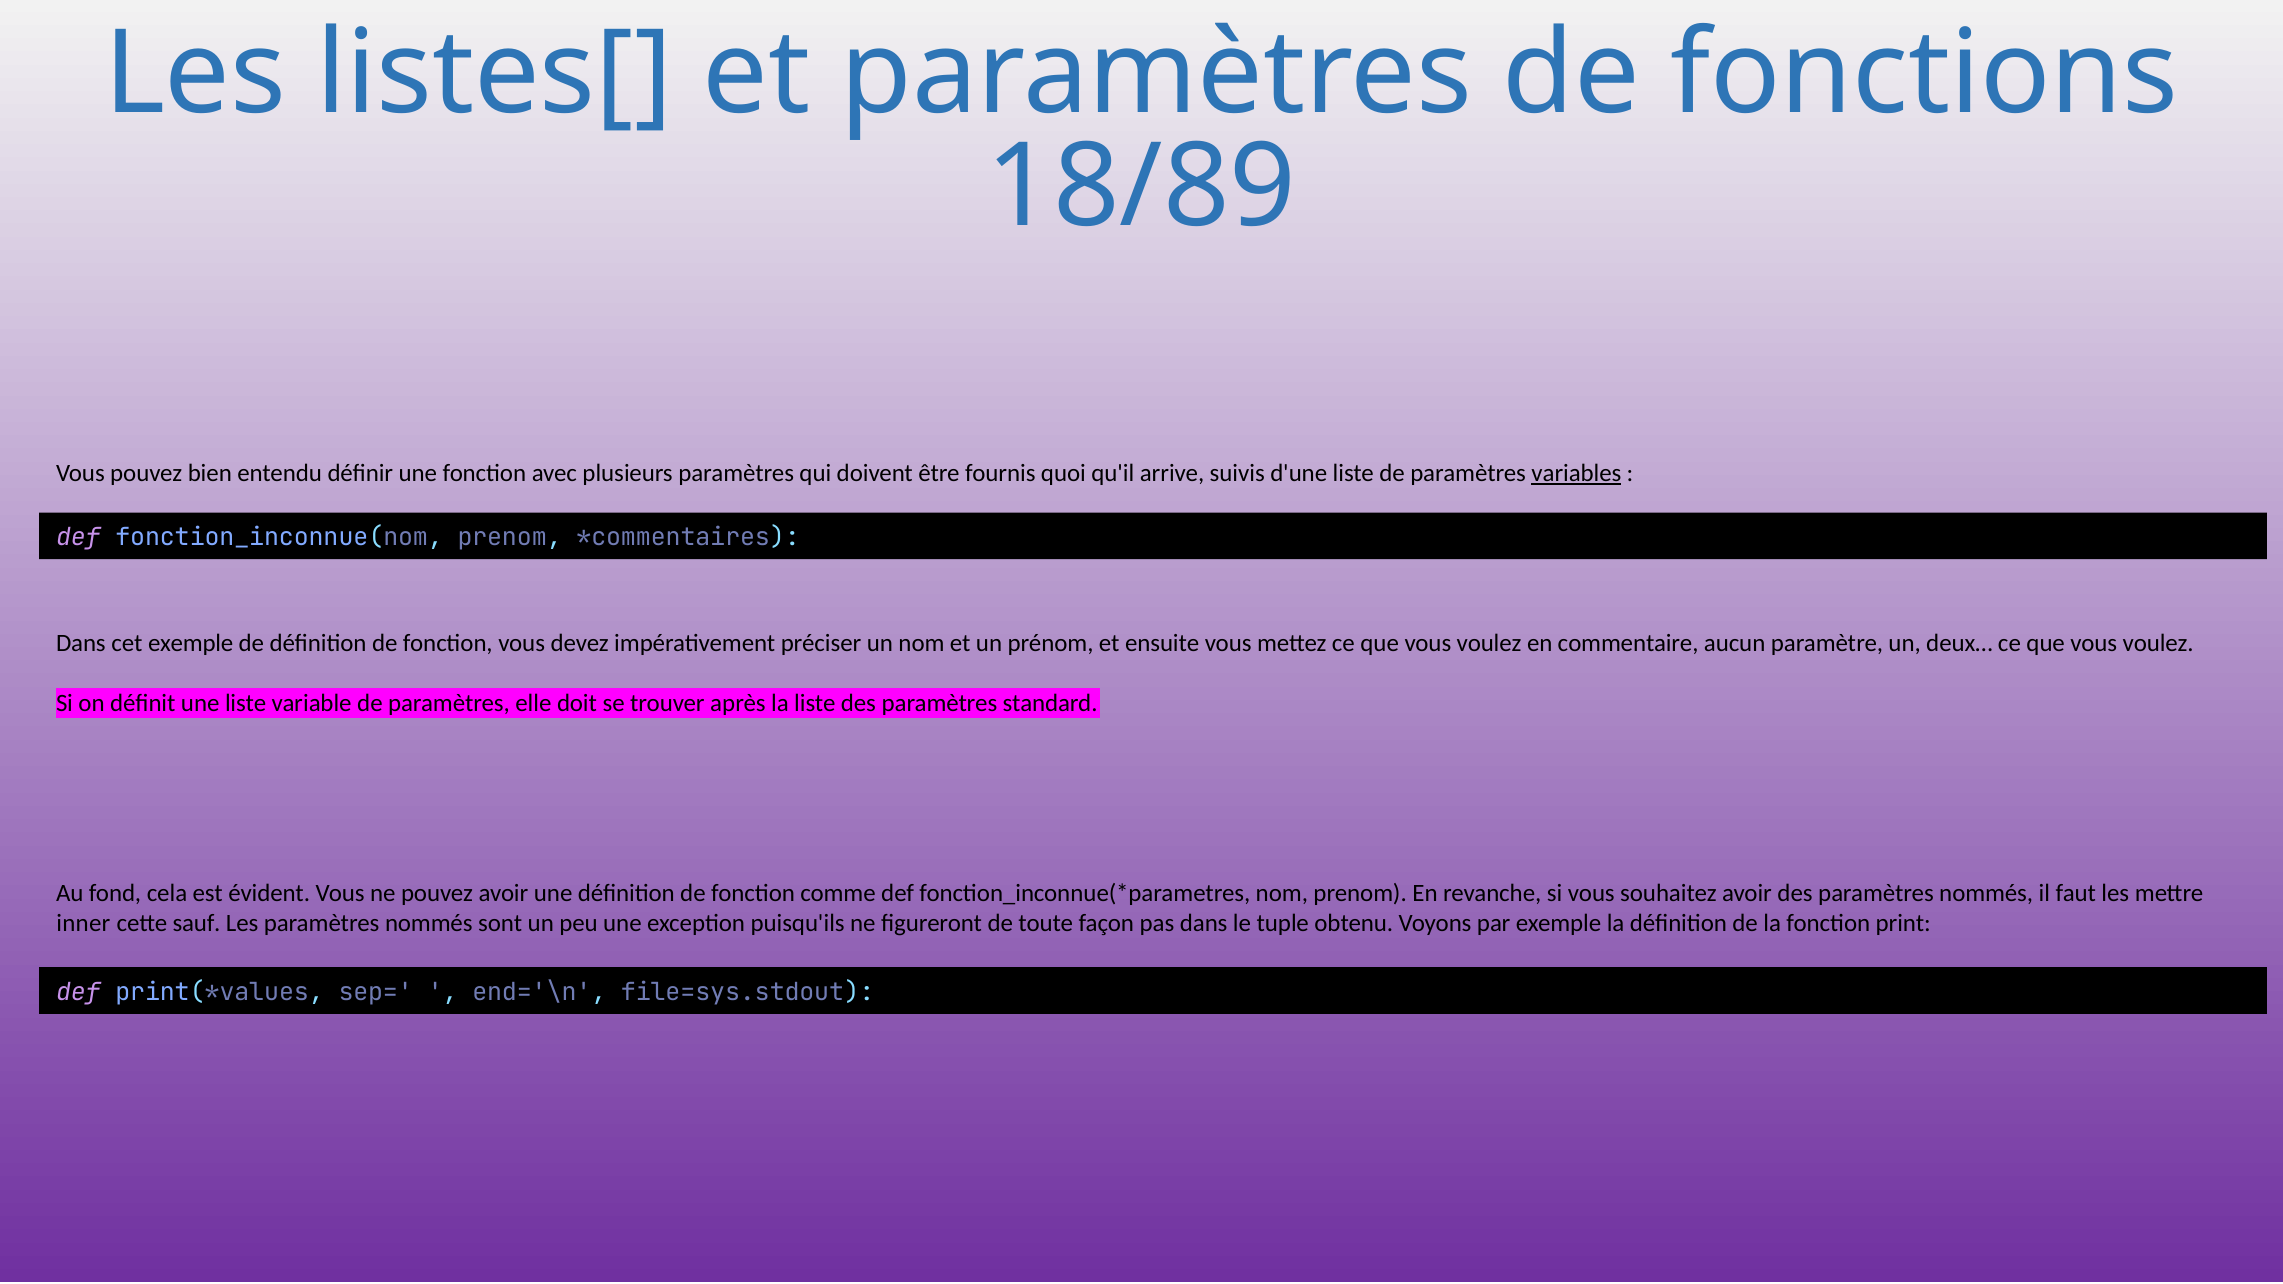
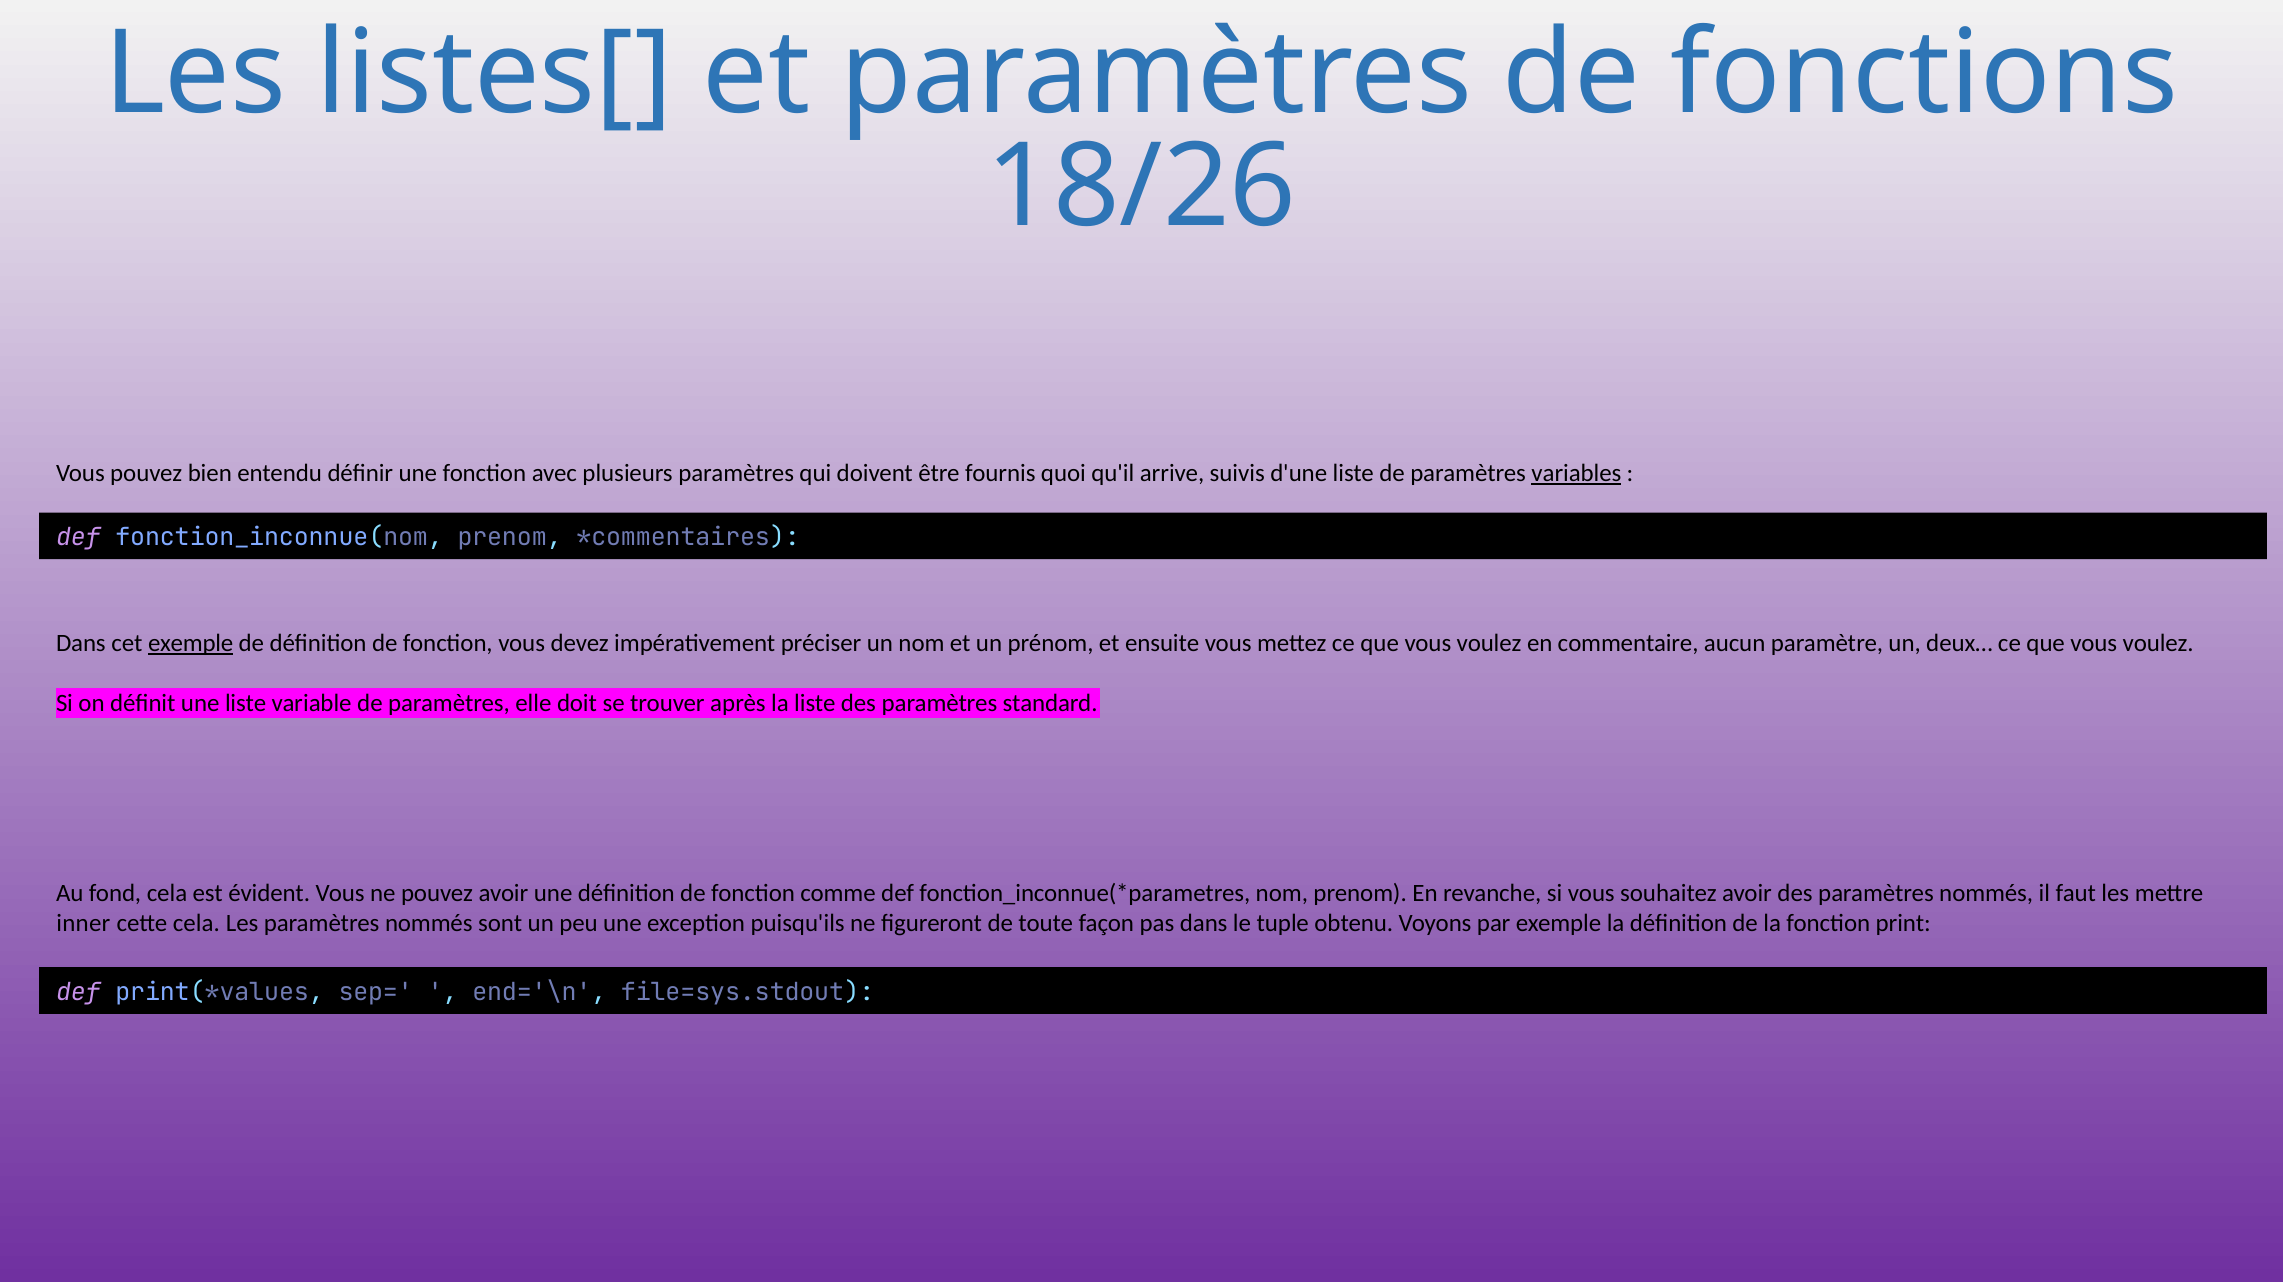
18/89: 18/89 -> 18/26
exemple at (191, 643) underline: none -> present
cette sauf: sauf -> cela
